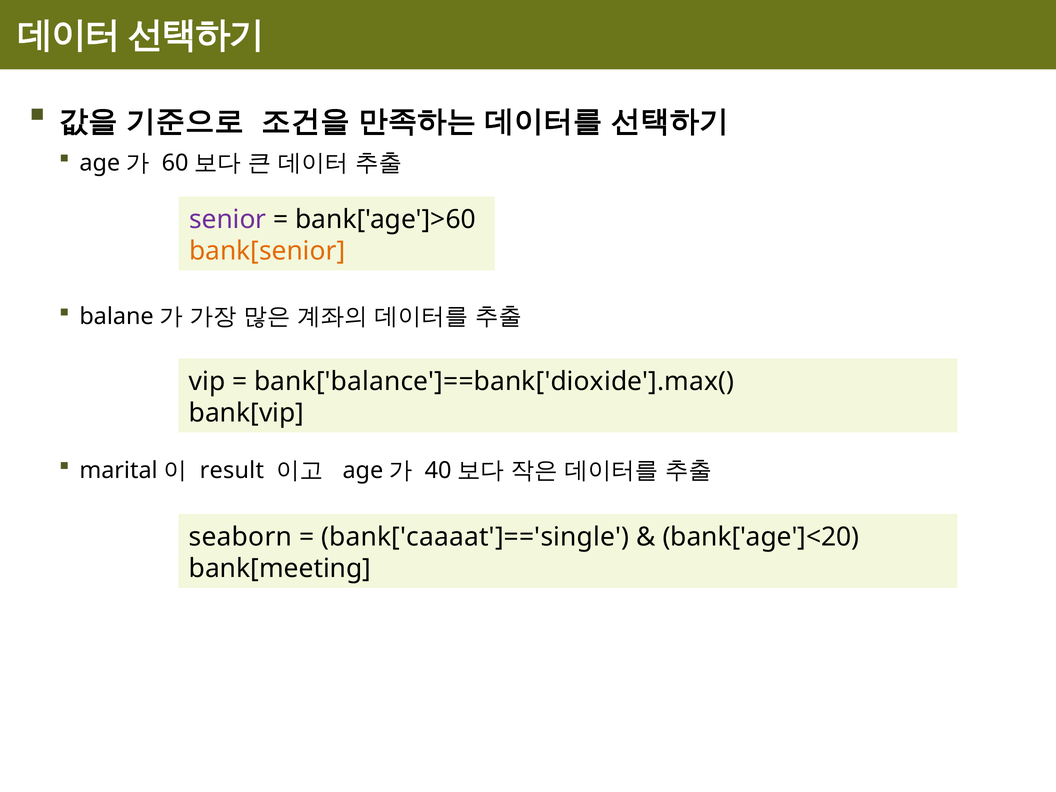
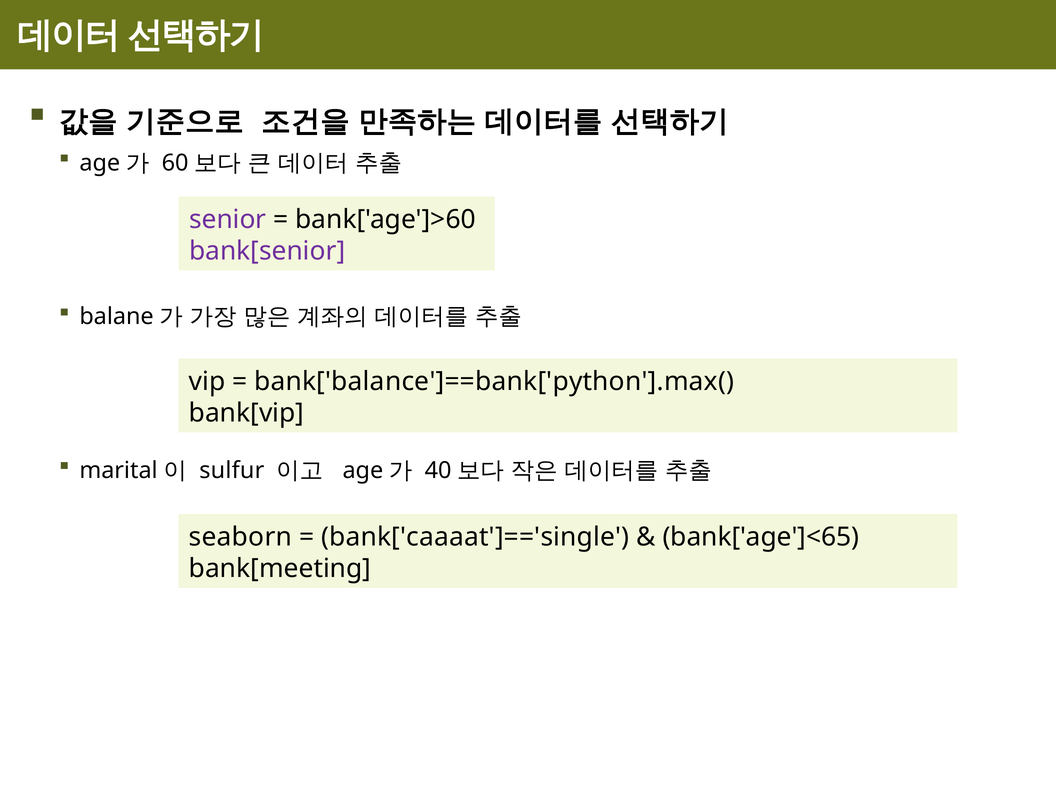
bank[senior colour: orange -> purple
bank['balance']==bank['dioxide'].max(: bank['balance']==bank['dioxide'].max( -> bank['balance']==bank['python'].max(
result: result -> sulfur
bank['age']<20: bank['age']<20 -> bank['age']<65
